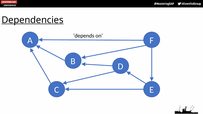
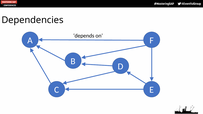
Dependencies underline: present -> none
